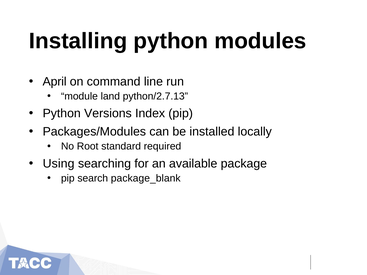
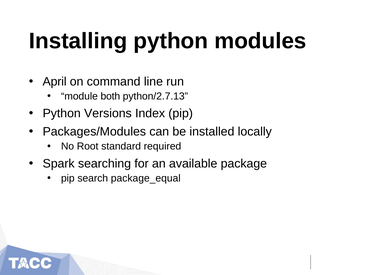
land: land -> both
Using: Using -> Spark
package_blank: package_blank -> package_equal
